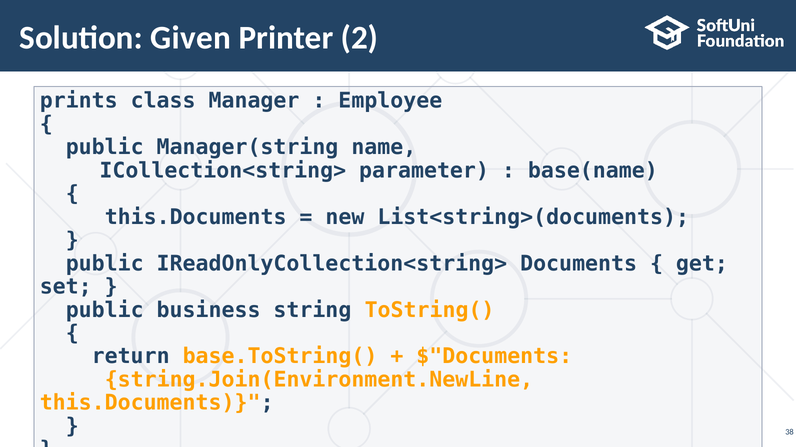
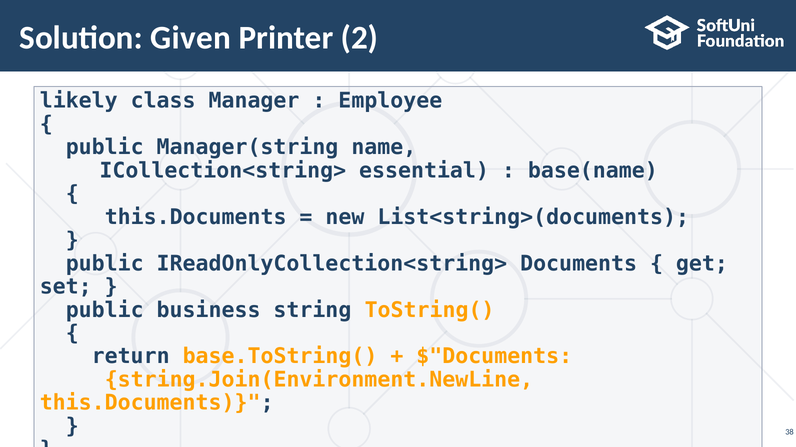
prints: prints -> likely
parameter: parameter -> essential
